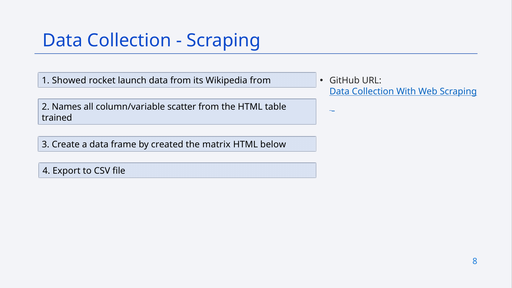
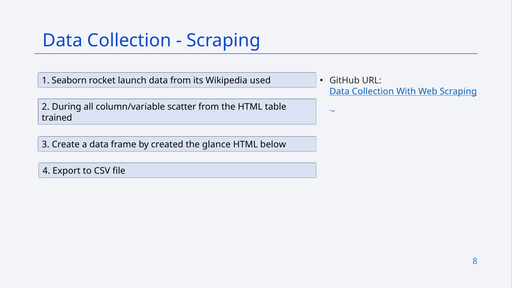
Showed: Showed -> Seaborn
Wikipedia from: from -> used
Names: Names -> During
matrix: matrix -> glance
